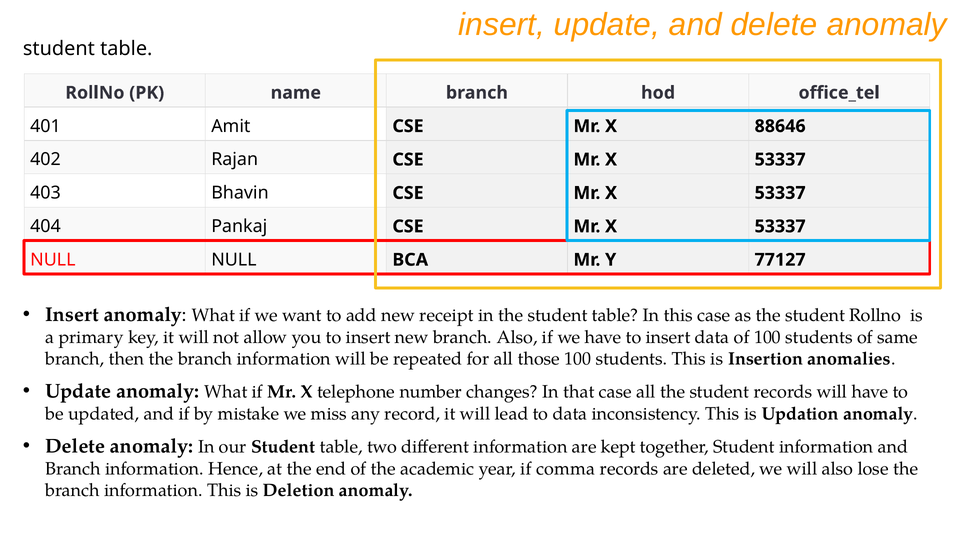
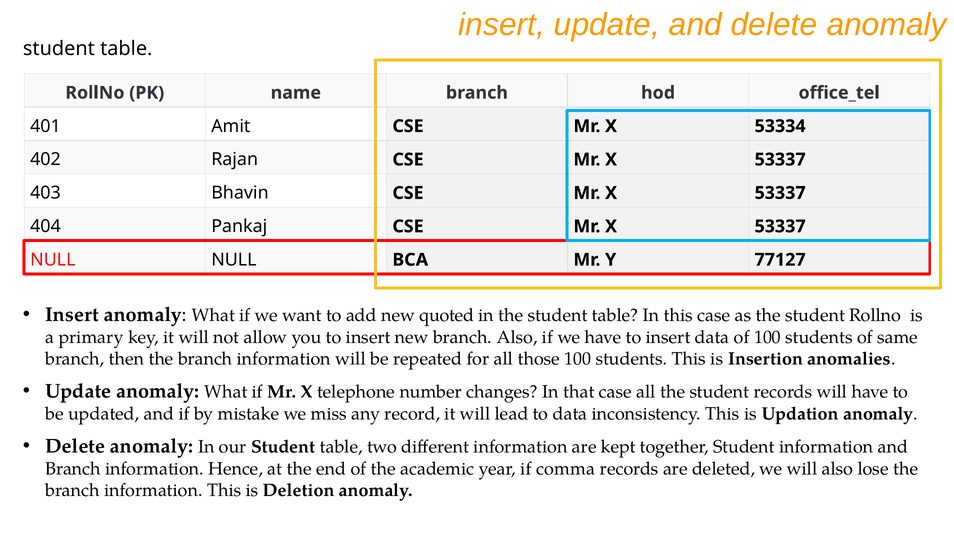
88646: 88646 -> 53334
receipt: receipt -> quoted
